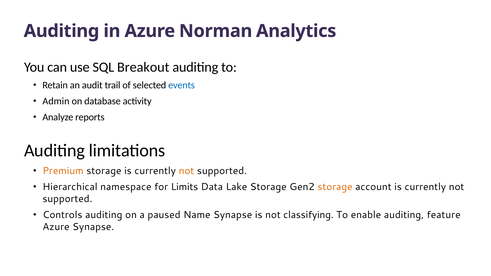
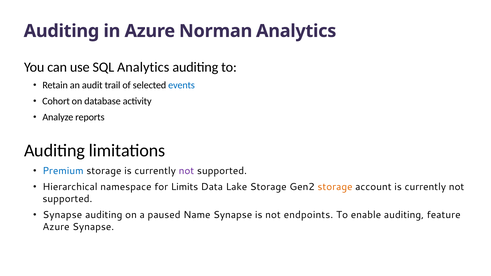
SQL Breakout: Breakout -> Analytics
Admin: Admin -> Cohort
Premium colour: orange -> blue
not at (186, 171) colour: orange -> purple
Controls at (62, 215): Controls -> Synapse
classifying: classifying -> endpoints
